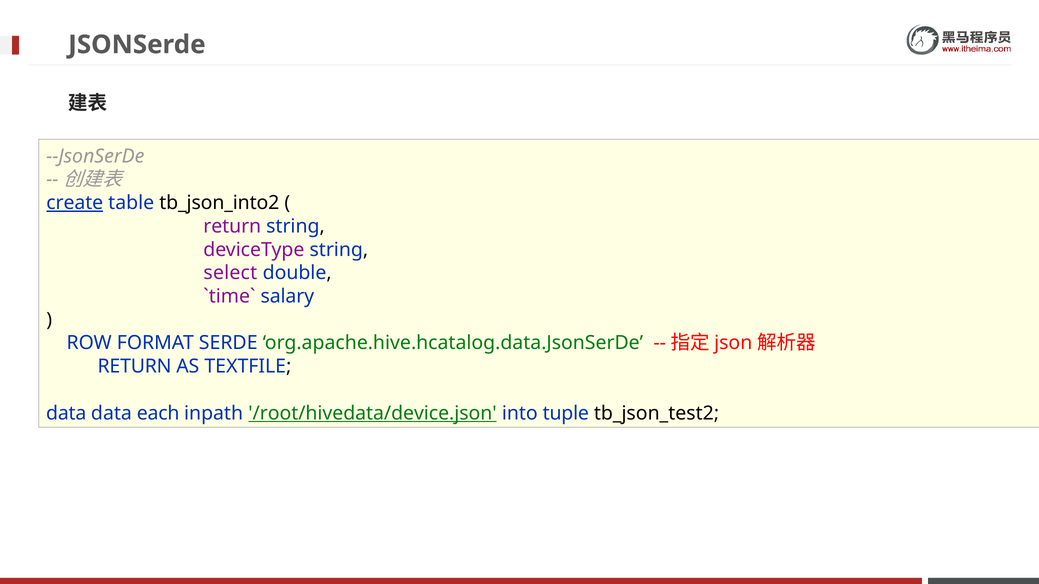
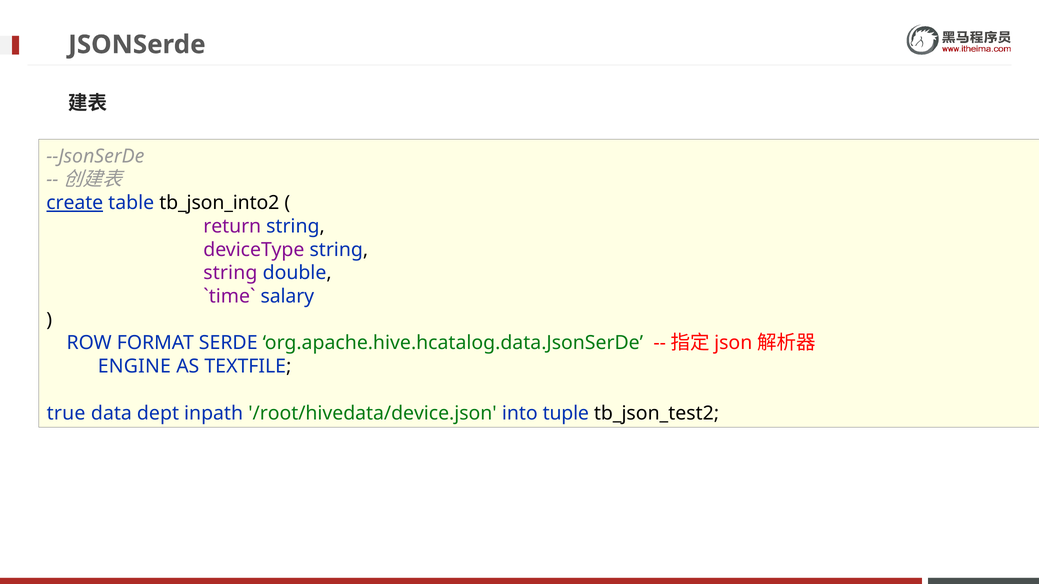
select at (230, 273): select -> string
RETURN at (135, 367): RETURN -> ENGINE
data at (66, 413): data -> true
each: each -> dept
/root/hivedata/device.json underline: present -> none
